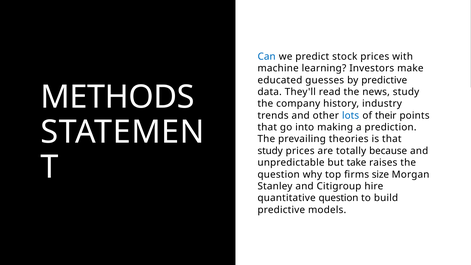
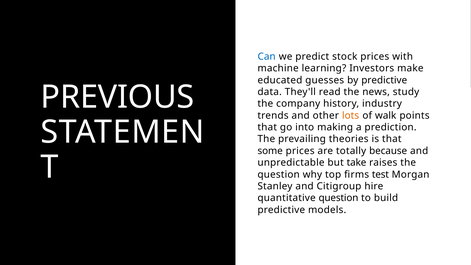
METHODS: METHODS -> PREVIOUS
lots colour: blue -> orange
their: their -> walk
study at (270, 151): study -> some
size: size -> test
